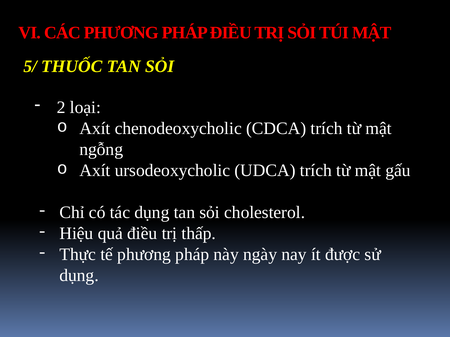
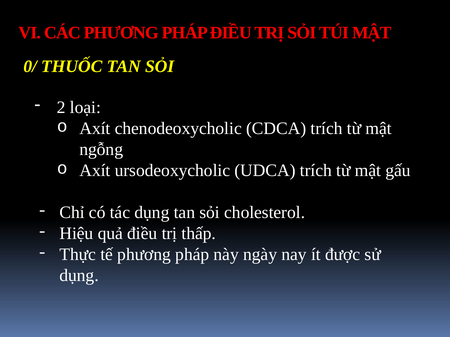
5/: 5/ -> 0/
